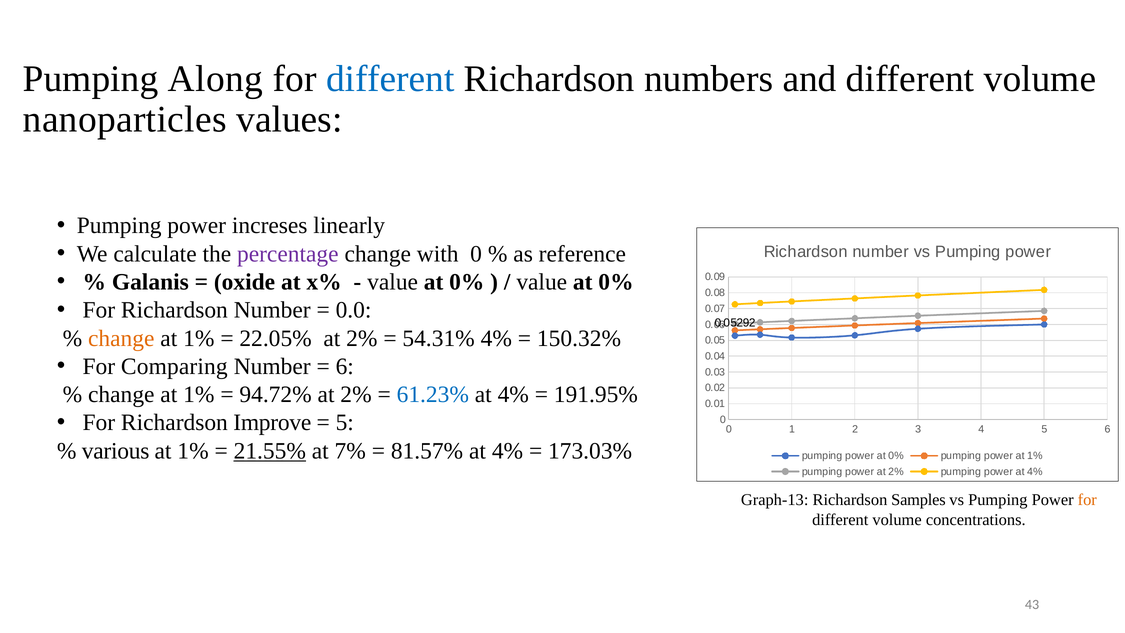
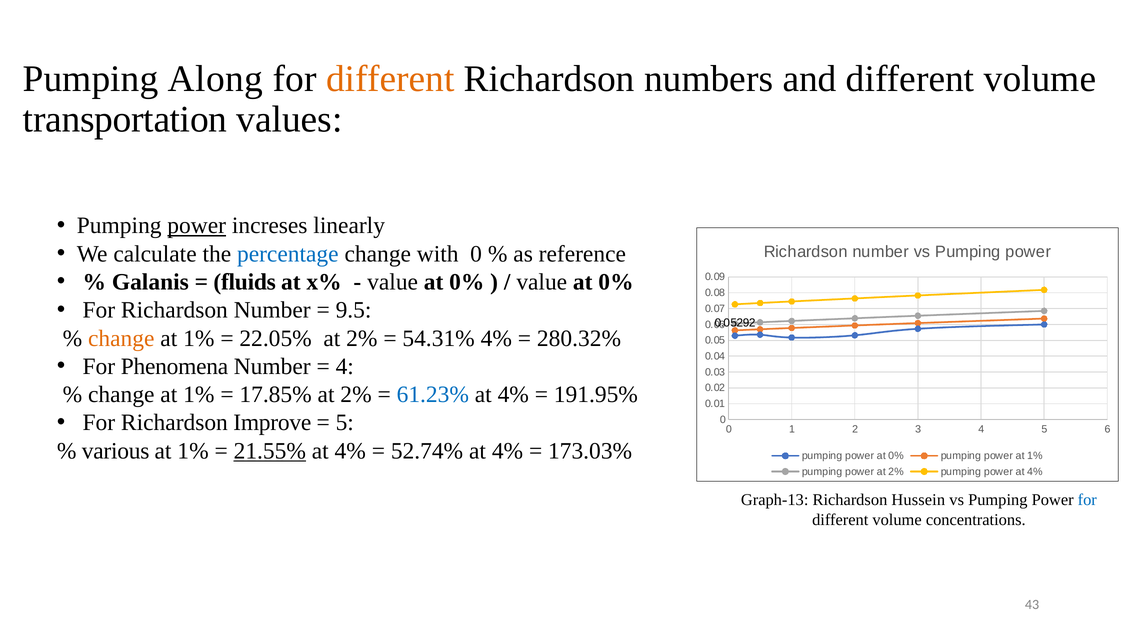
different at (390, 79) colour: blue -> orange
nanoparticles: nanoparticles -> transportation
power at (197, 226) underline: none -> present
percentage colour: purple -> blue
oxide: oxide -> fluids
0.0: 0.0 -> 9.5
150.32%: 150.32% -> 280.32%
Comparing: Comparing -> Phenomena
6 at (345, 366): 6 -> 4
94.72%: 94.72% -> 17.85%
7% at (350, 451): 7% -> 4%
81.57%: 81.57% -> 52.74%
Samples: Samples -> Hussein
for at (1087, 500) colour: orange -> blue
